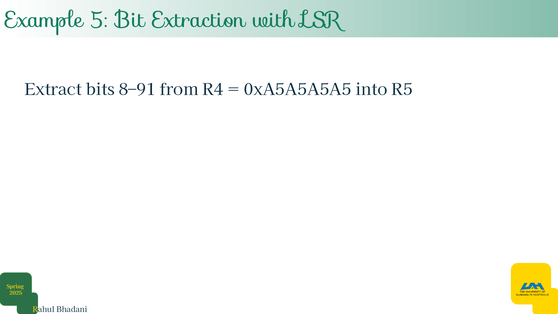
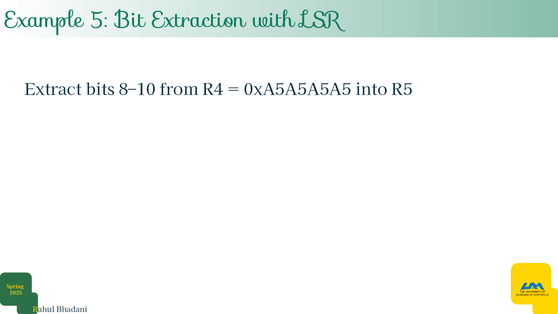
8–91: 8–91 -> 8–10
